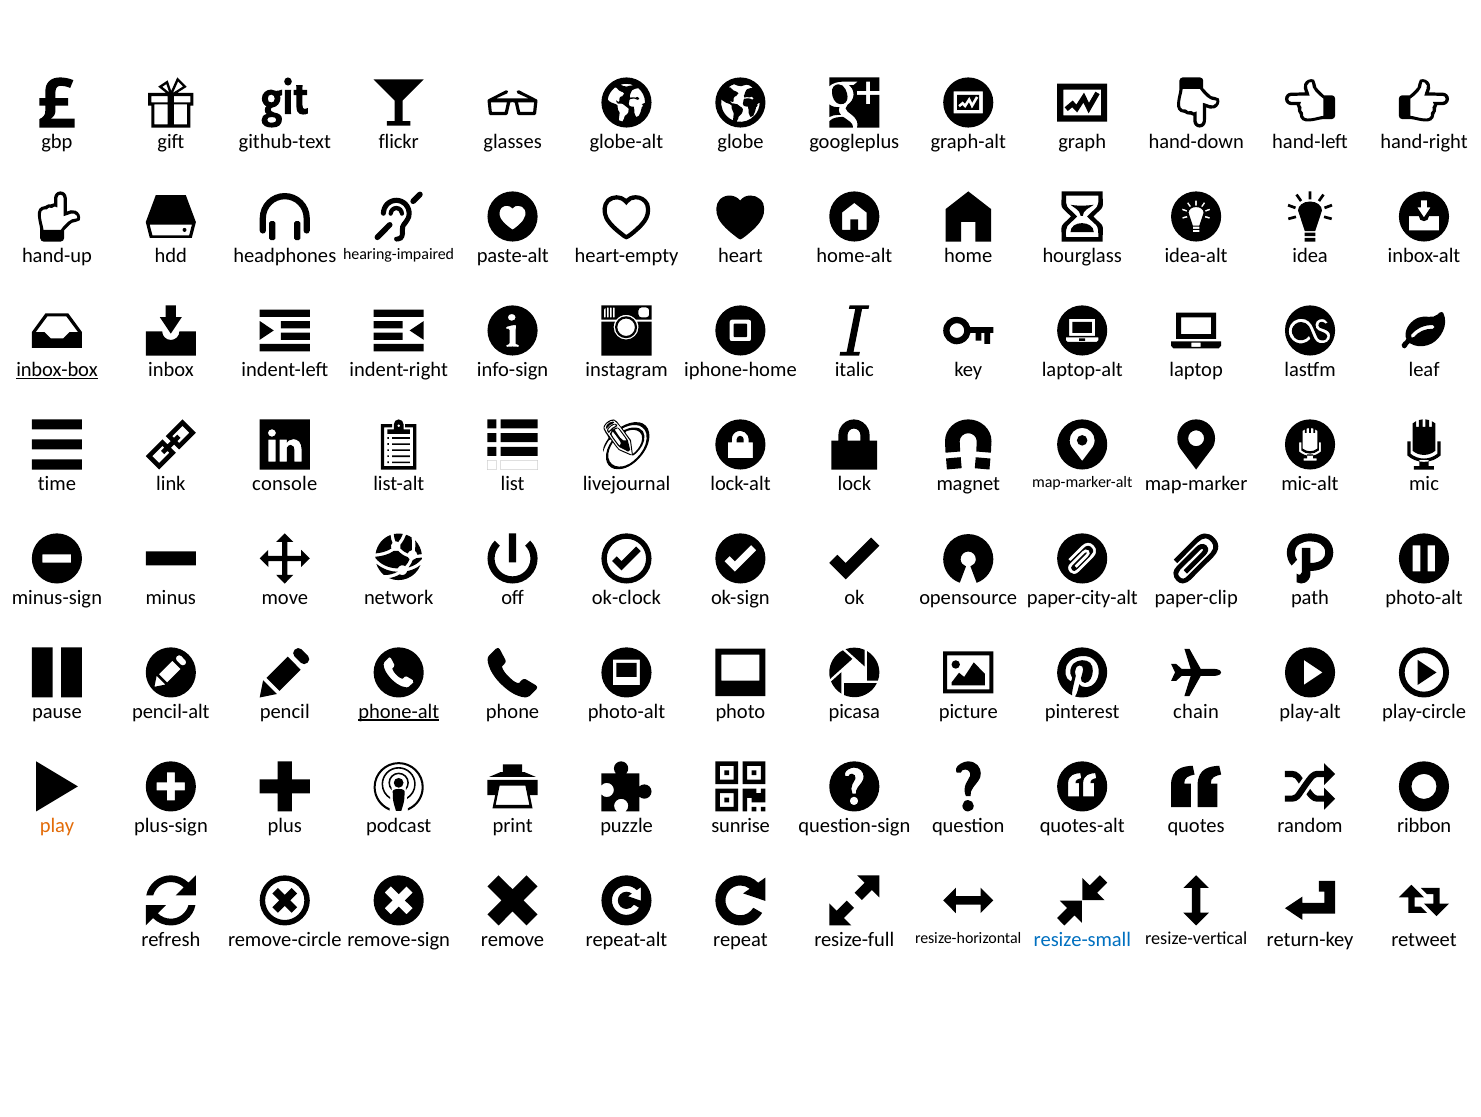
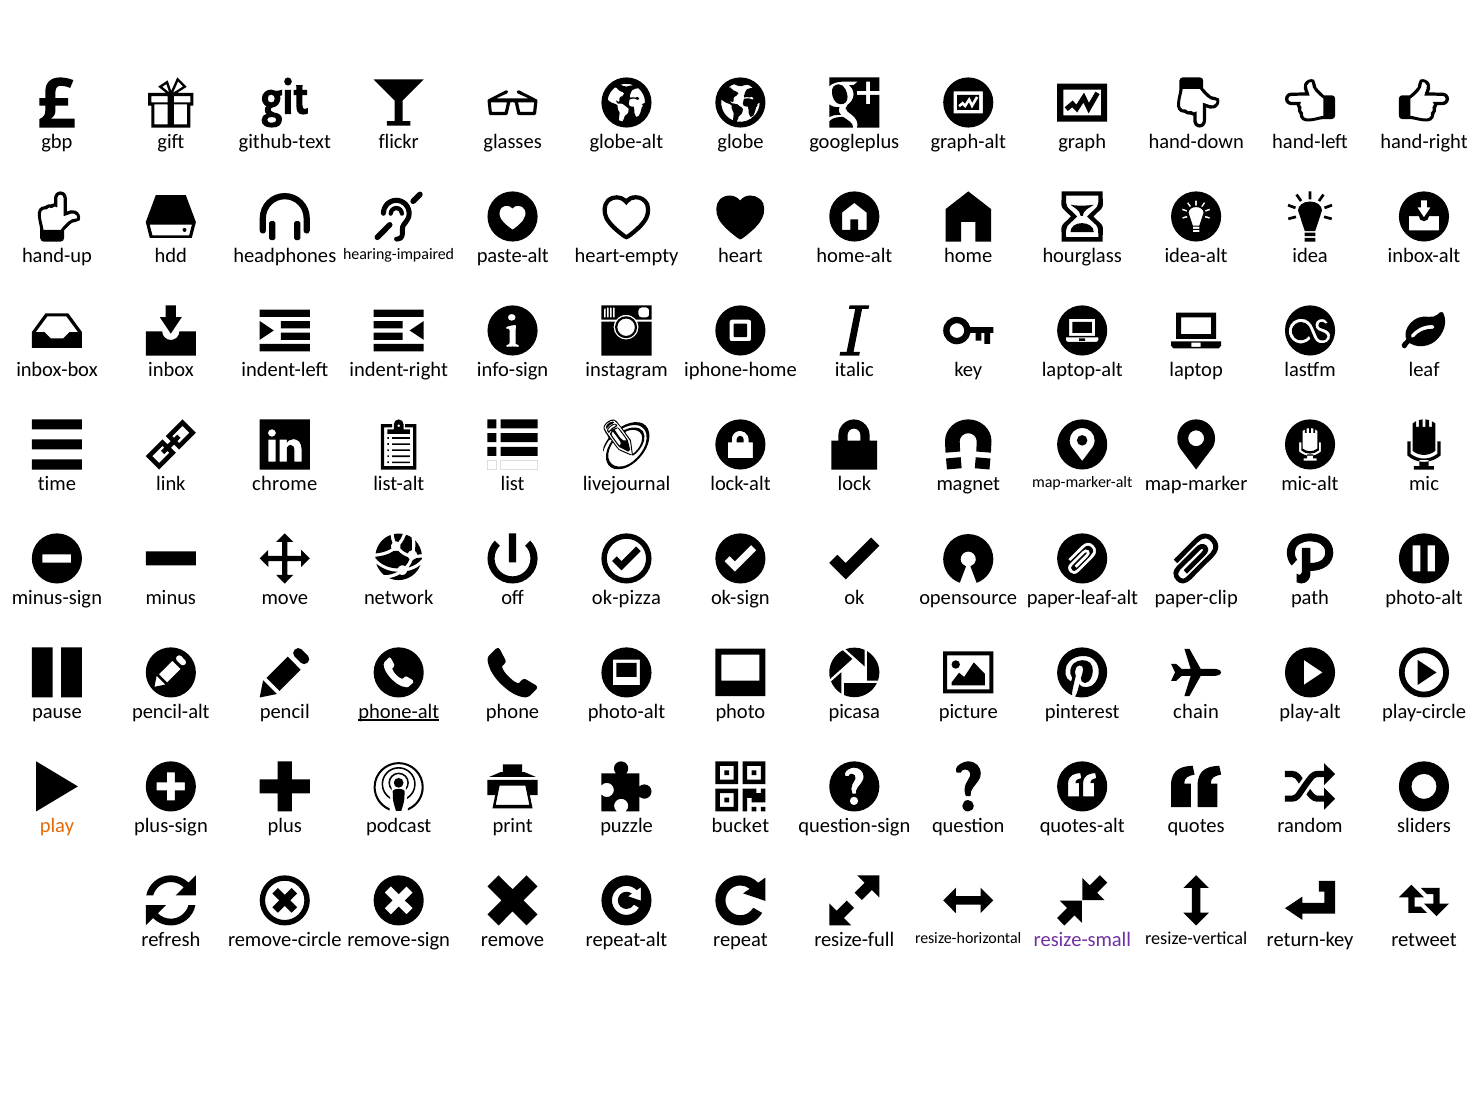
inbox-box underline: present -> none
console: console -> chrome
ok-clock: ok-clock -> ok-pizza
paper-city-alt: paper-city-alt -> paper-leaf-alt
sunrise: sunrise -> bucket
ribbon: ribbon -> sliders
resize-small colour: blue -> purple
